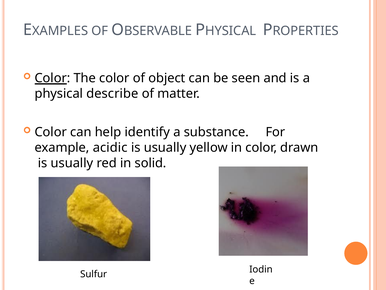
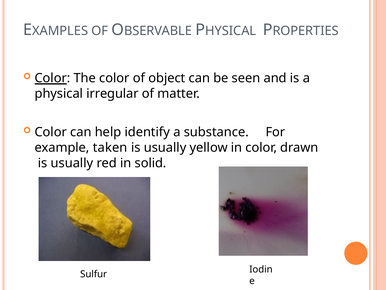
describe: describe -> irregular
acidic: acidic -> taken
